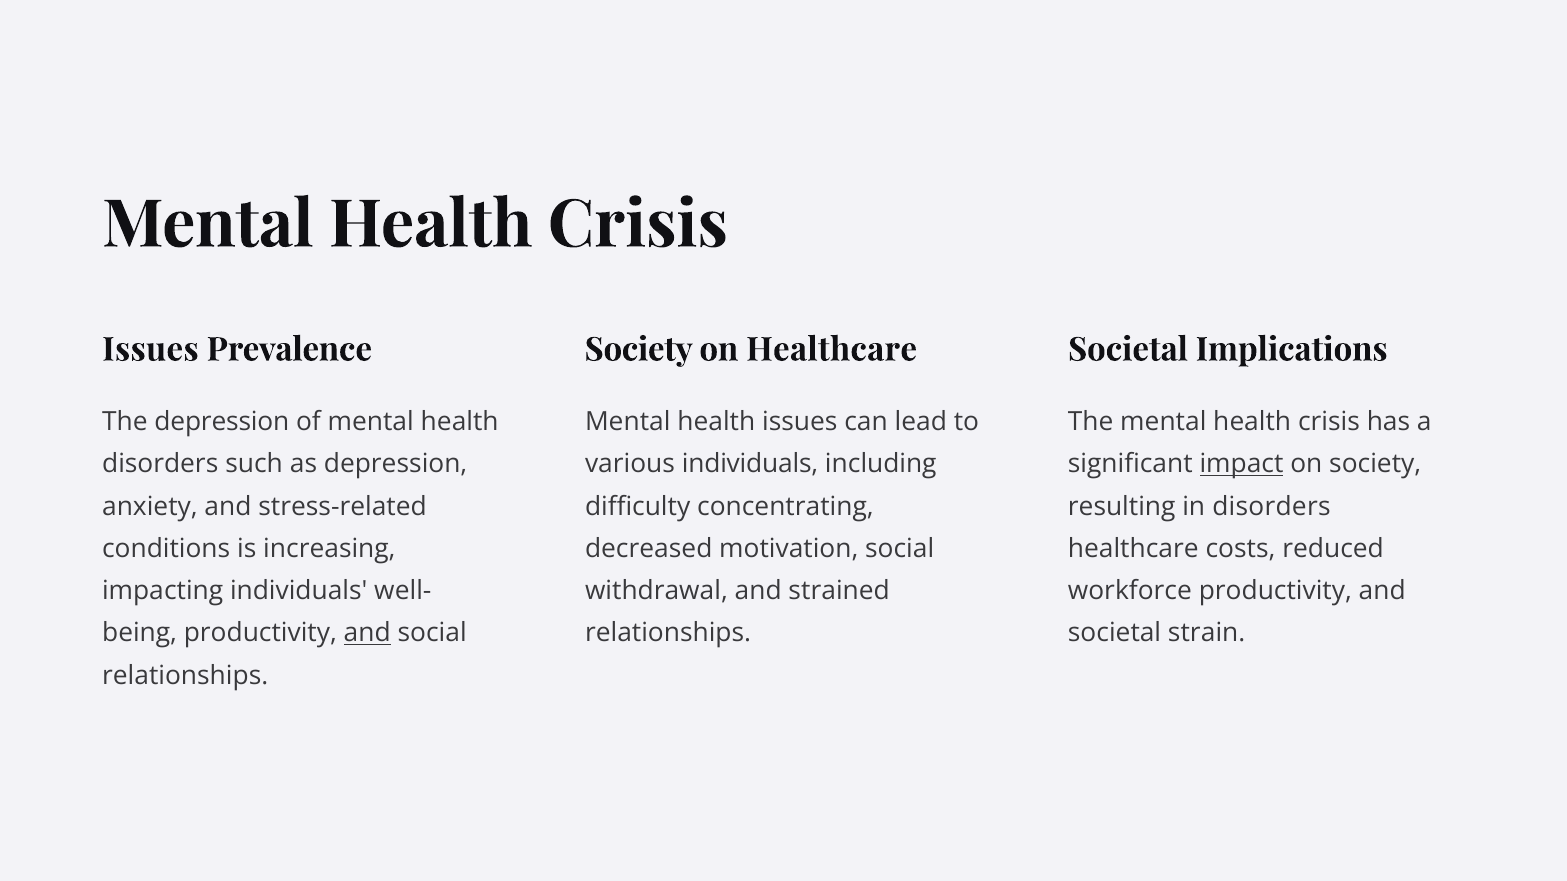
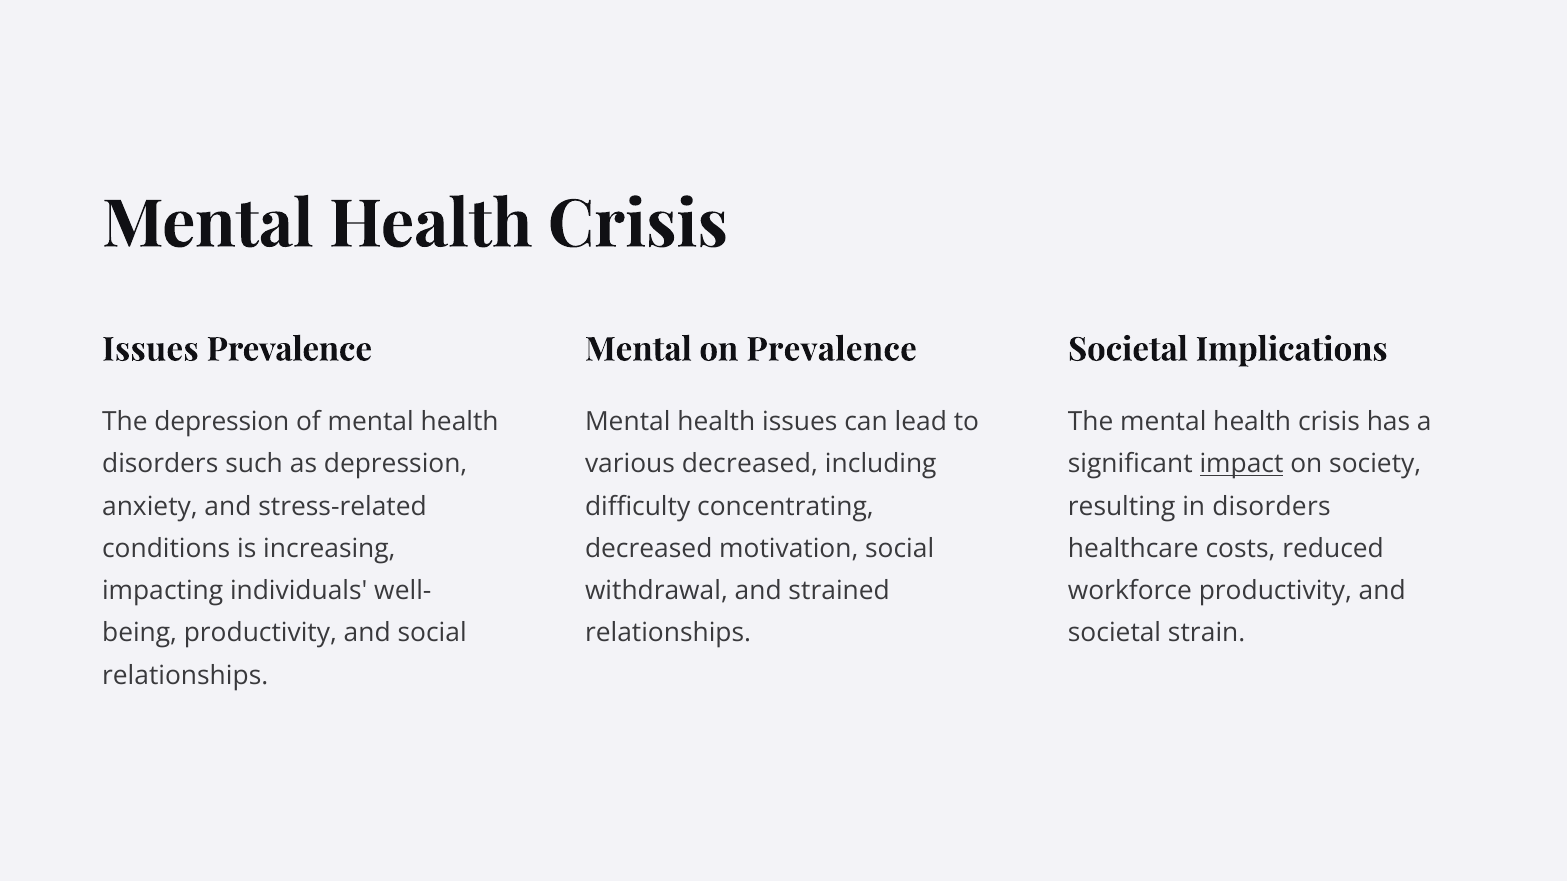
Society at (639, 350): Society -> Mental
on Healthcare: Healthcare -> Prevalence
various individuals: individuals -> decreased
and at (367, 634) underline: present -> none
